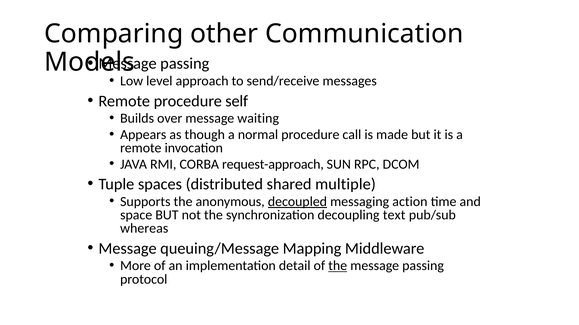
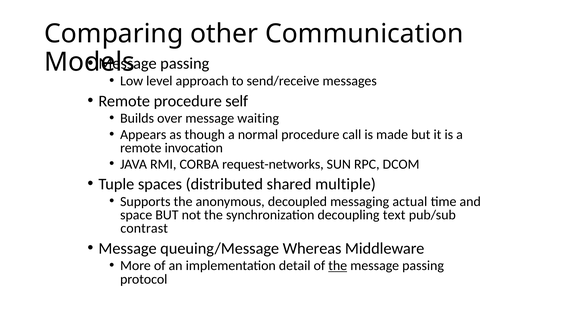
request-approach: request-approach -> request-networks
decoupled underline: present -> none
action: action -> actual
whereas: whereas -> contrast
Mapping: Mapping -> Whereas
